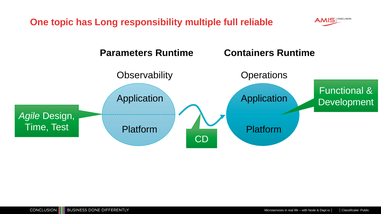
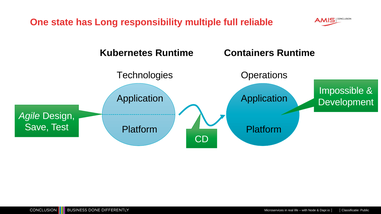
topic: topic -> state
Parameters: Parameters -> Kubernetes
Observability: Observability -> Technologies
Functional: Functional -> Impossible
Time: Time -> Save
